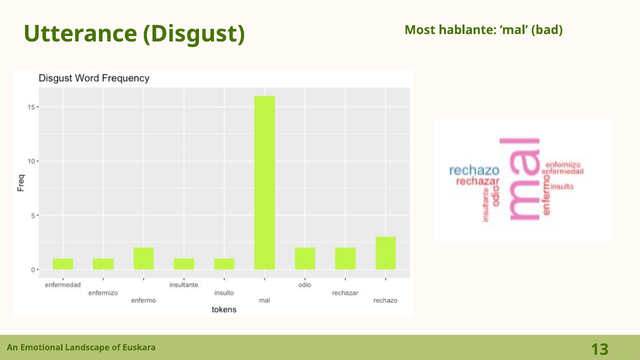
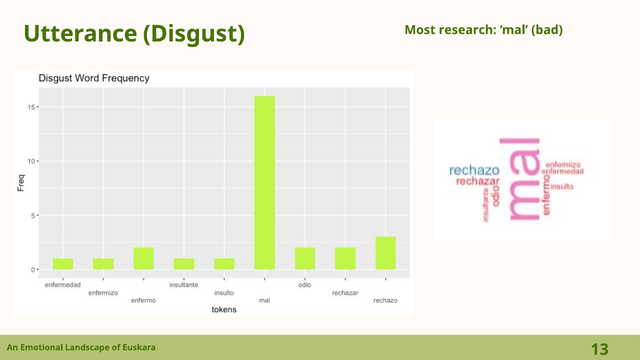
hablante: hablante -> research
